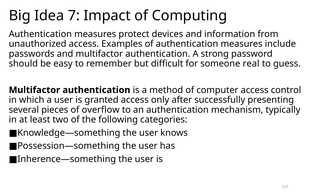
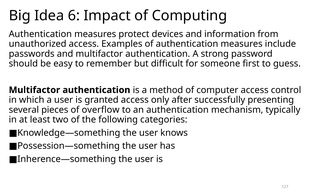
7: 7 -> 6
real: real -> first
